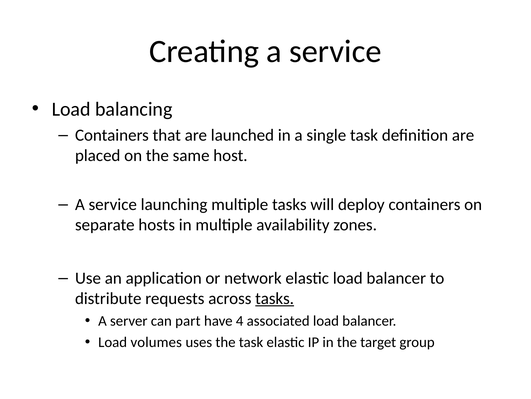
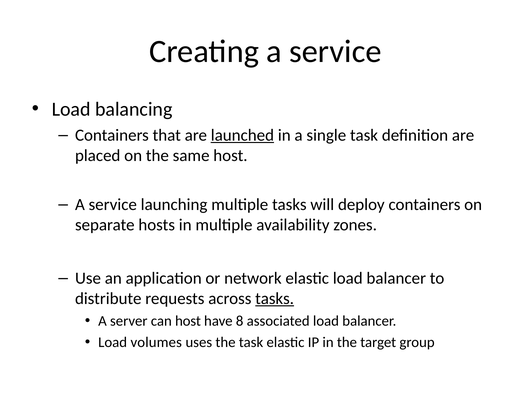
launched underline: none -> present
can part: part -> host
4: 4 -> 8
